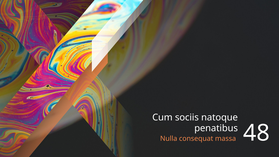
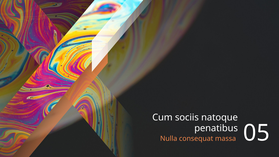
48: 48 -> 05
